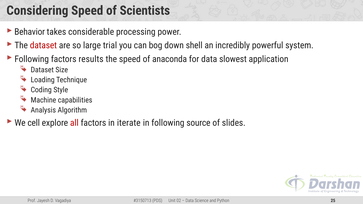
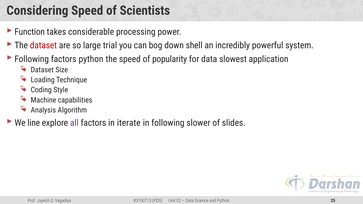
Behavior: Behavior -> Function
factors results: results -> python
anaconda: anaconda -> popularity
cell: cell -> line
all colour: red -> purple
source: source -> slower
